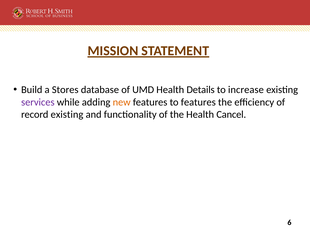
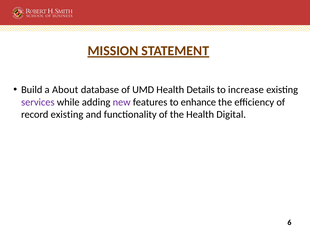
Stores: Stores -> About
new colour: orange -> purple
to features: features -> enhance
Cancel: Cancel -> Digital
